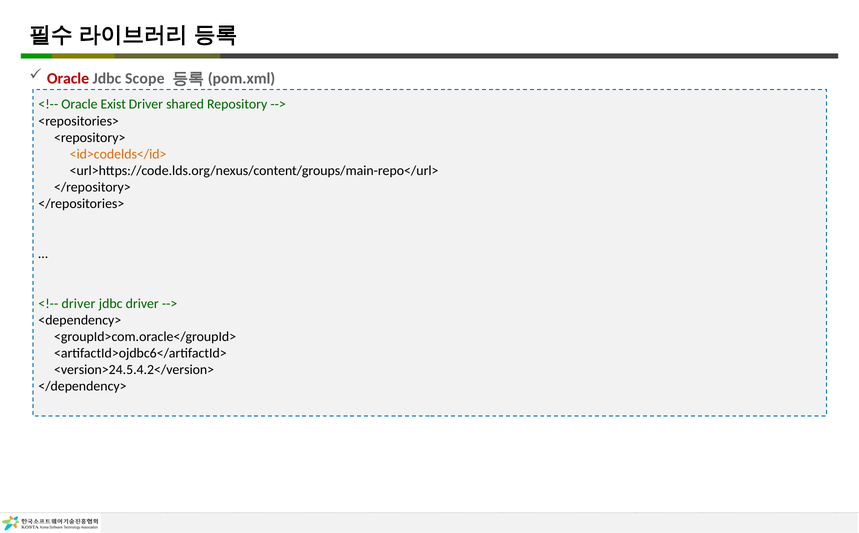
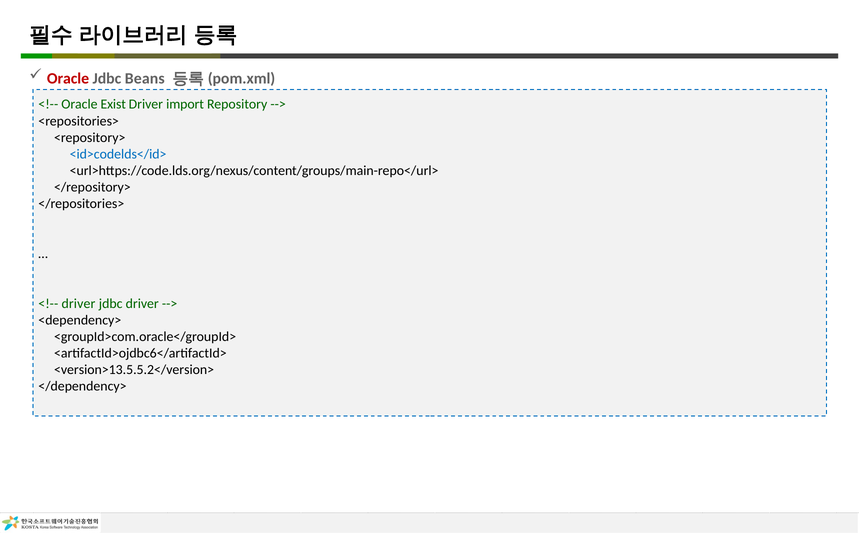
Scope: Scope -> Beans
shared: shared -> import
<id>codelds</id> colour: orange -> blue
<version>24.5.4.2</version>: <version>24.5.4.2</version> -> <version>13.5.5.2</version>
